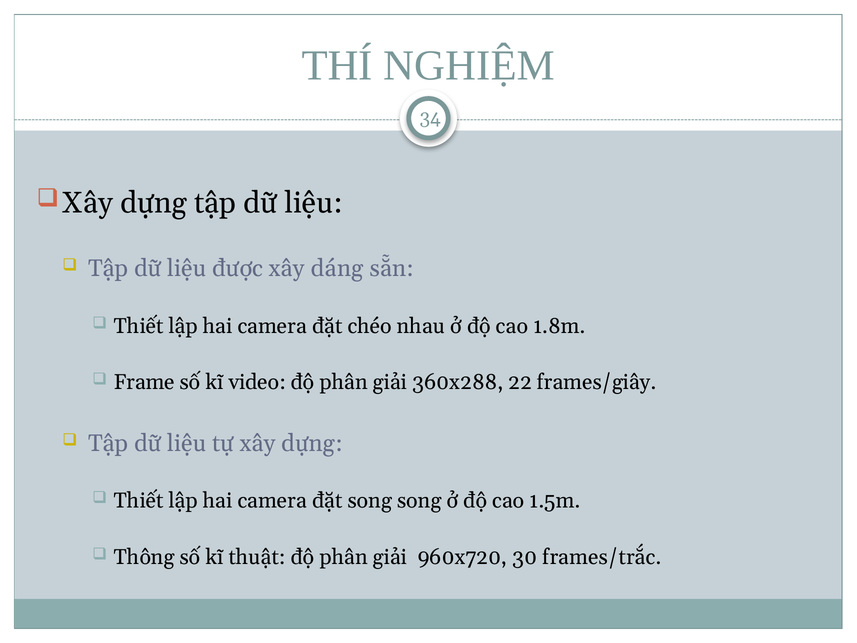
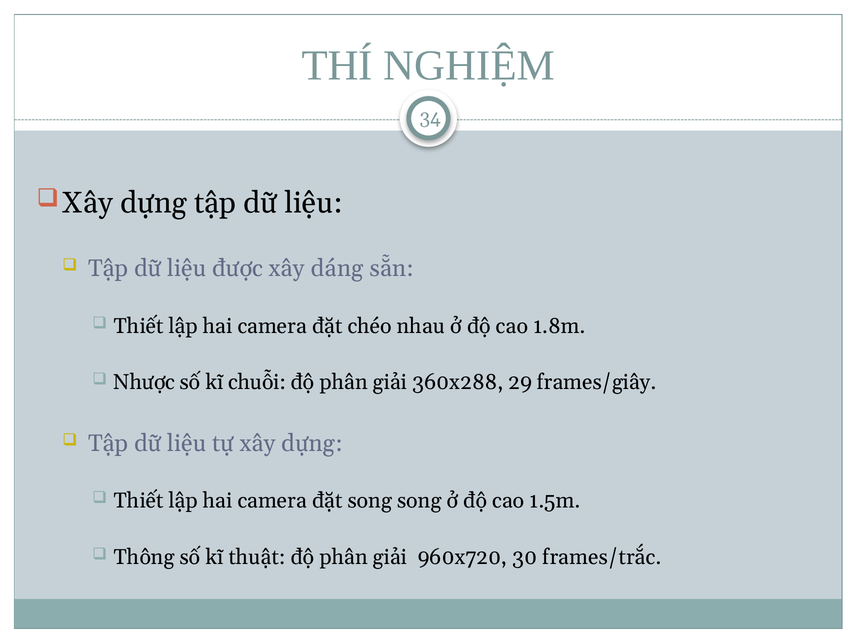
Frame: Frame -> Nhược
video: video -> chuỗi
22: 22 -> 29
